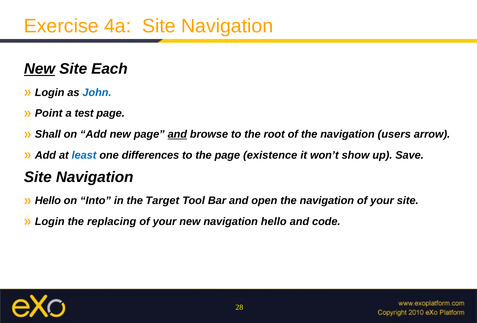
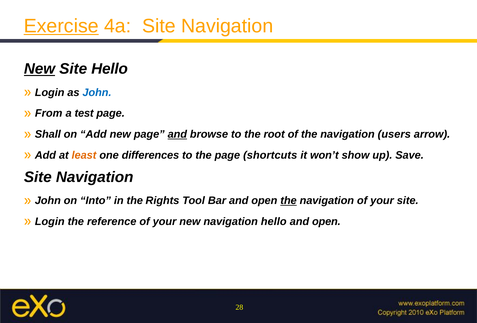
Exercise underline: none -> present
Site Each: Each -> Hello
Point: Point -> From
least colour: blue -> orange
existence: existence -> shortcuts
Hello at (48, 201): Hello -> John
Target: Target -> Rights
the at (289, 201) underline: none -> present
replacing: replacing -> reference
code at (326, 222): code -> open
